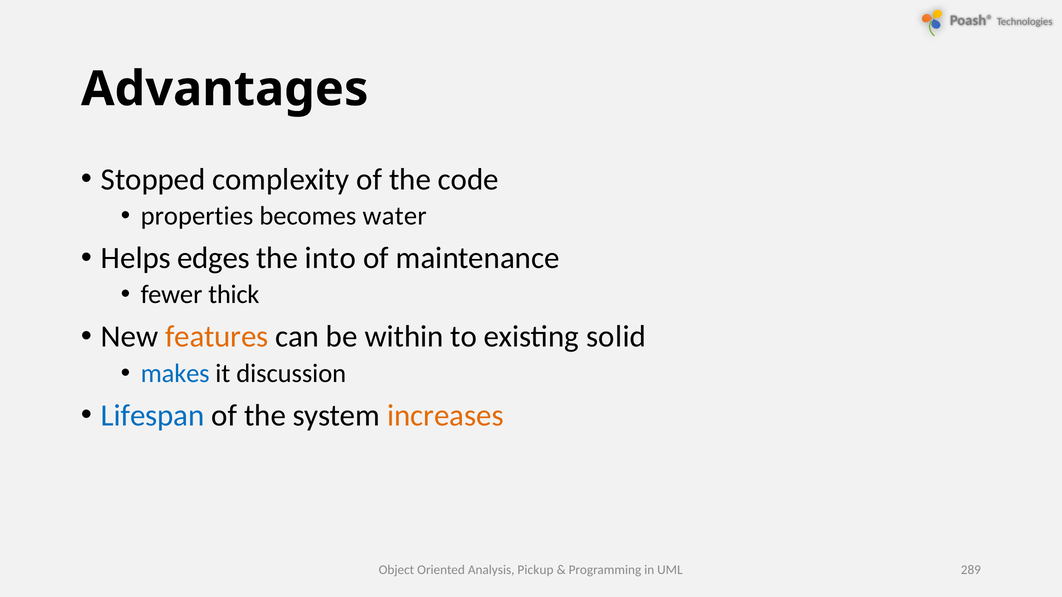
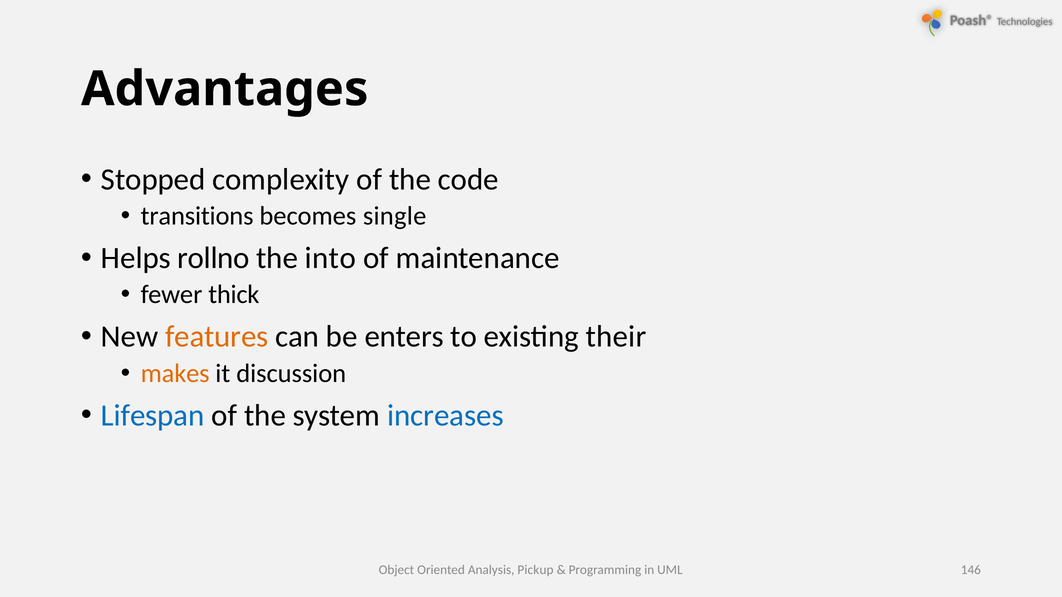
properties: properties -> transitions
water: water -> single
edges: edges -> rollno
within: within -> enters
solid: solid -> their
makes colour: blue -> orange
increases colour: orange -> blue
289: 289 -> 146
